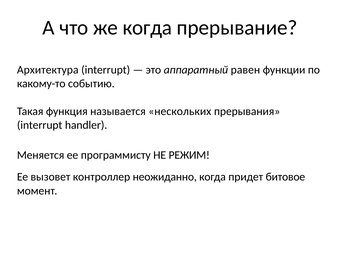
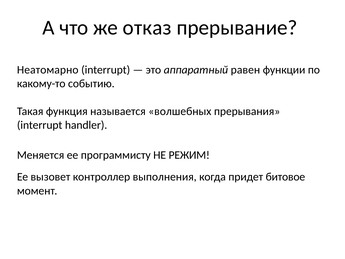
же когда: когда -> отказ
Архитектура: Архитектура -> Неатомарно
нескольких: нескольких -> волшебных
неожиданно: неожиданно -> выполнения
